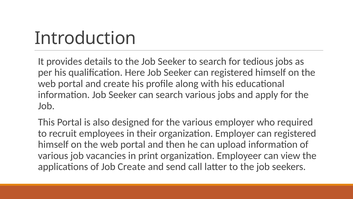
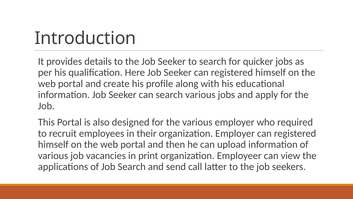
tedious: tedious -> quicker
Job Create: Create -> Search
